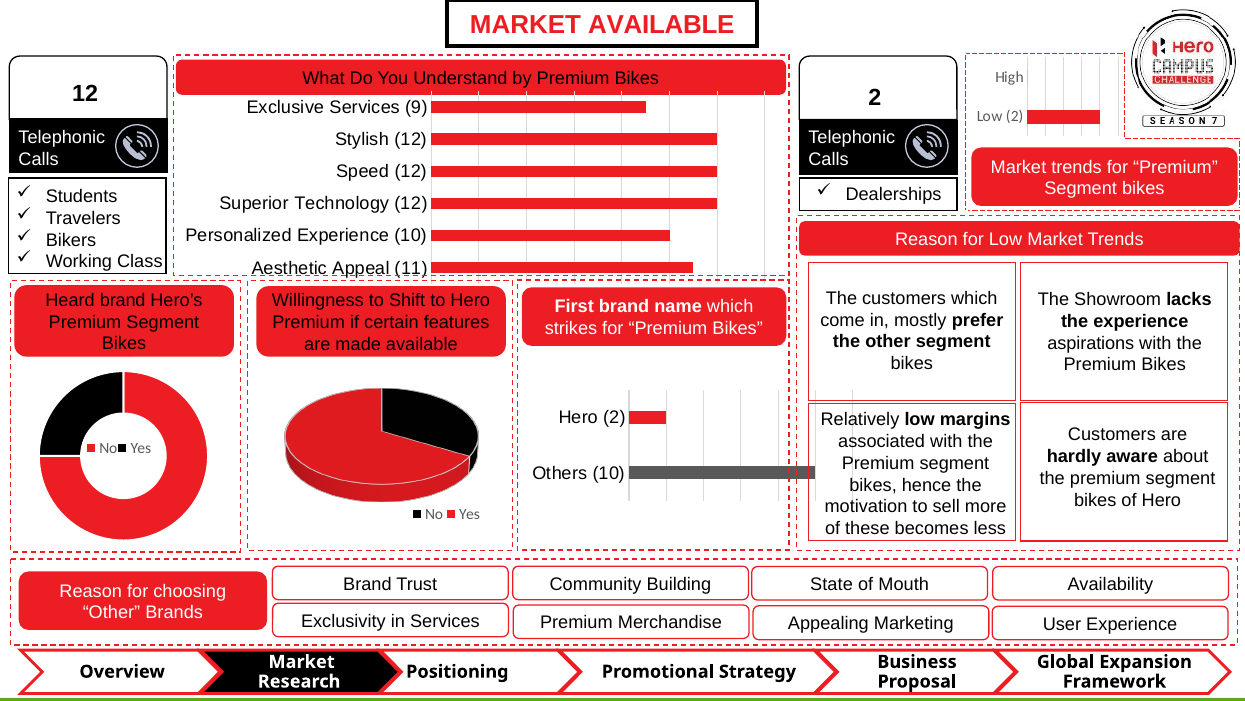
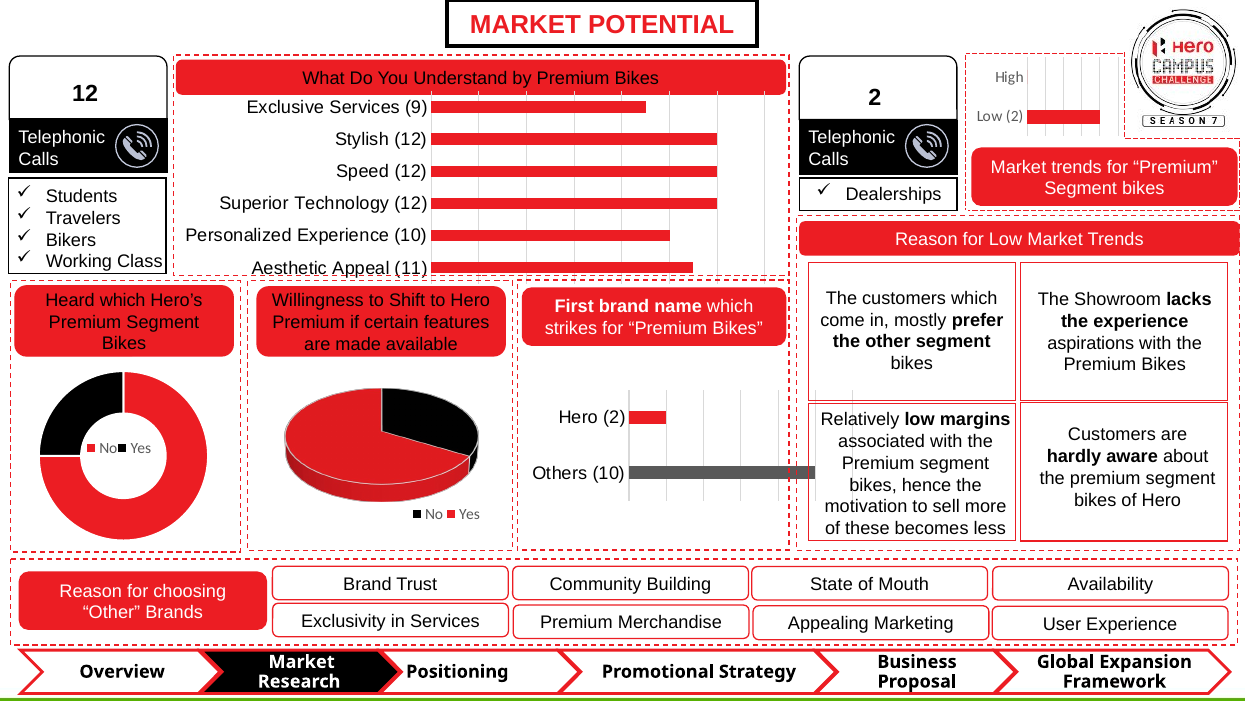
MARKET AVAILABLE: AVAILABLE -> POTENTIAL
Heard brand: brand -> which
